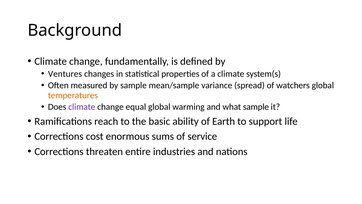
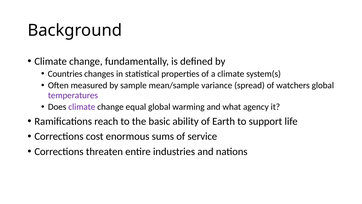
Ventures: Ventures -> Countries
temperatures colour: orange -> purple
what sample: sample -> agency
